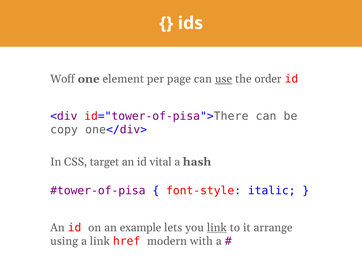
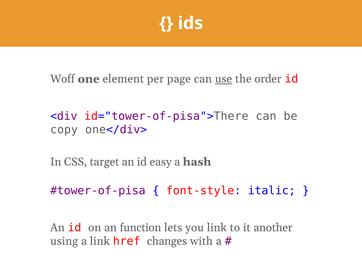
vital: vital -> easy
example: example -> function
link at (217, 227) underline: present -> none
arrange: arrange -> another
modern: modern -> changes
